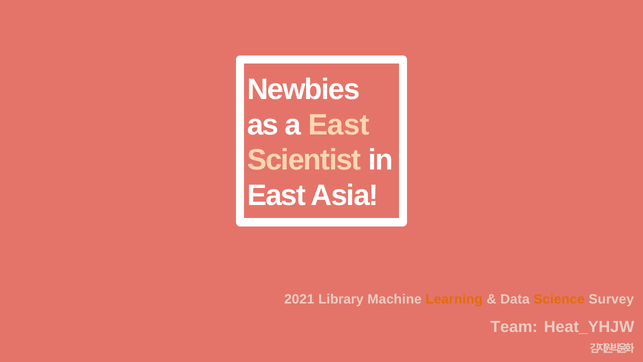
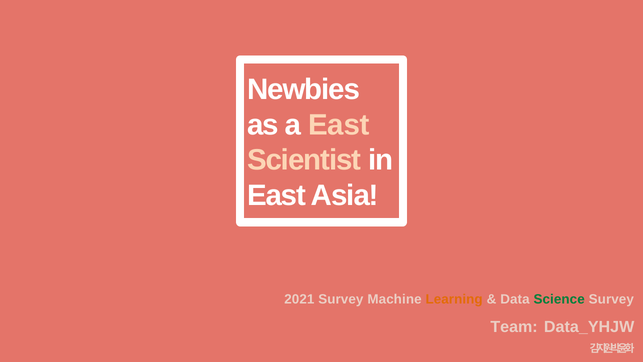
2021 Library: Library -> Survey
Science colour: orange -> green
Heat_YHJW: Heat_YHJW -> Data_YHJW
